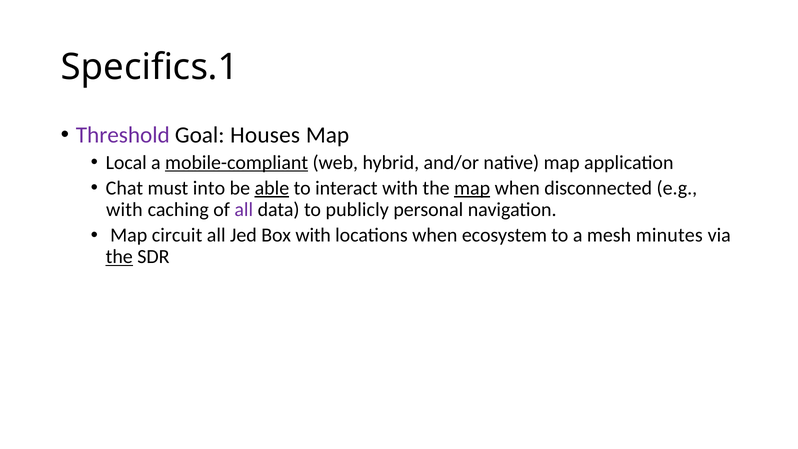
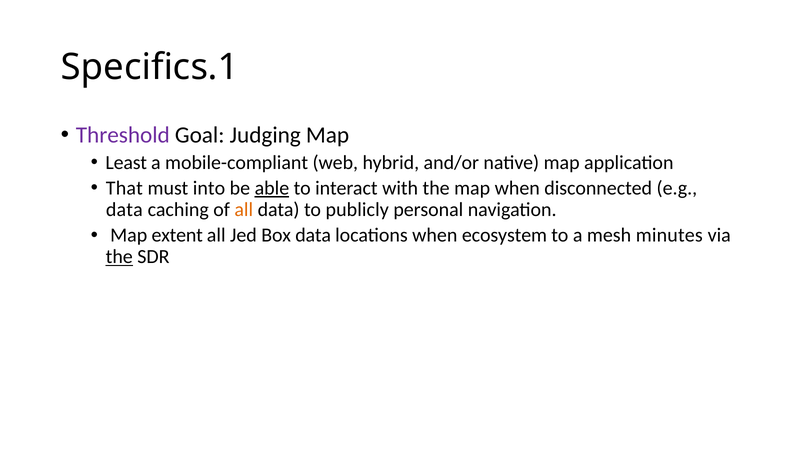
Houses: Houses -> Judging
Local: Local -> Least
mobile-compliant underline: present -> none
Chat: Chat -> That
map at (472, 188) underline: present -> none
with at (124, 210): with -> data
all at (244, 210) colour: purple -> orange
circuit: circuit -> extent
Box with: with -> data
